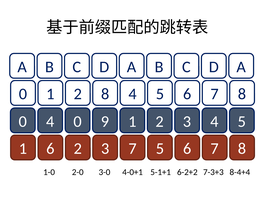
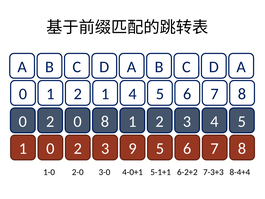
2 8: 8 -> 1
4 at (50, 121): 4 -> 2
0 9: 9 -> 8
1 6: 6 -> 0
3 7: 7 -> 9
